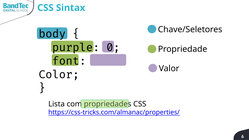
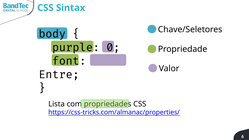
Color: Color -> Entre
